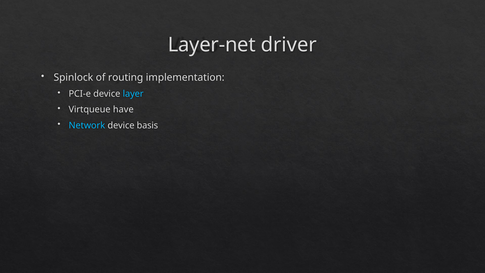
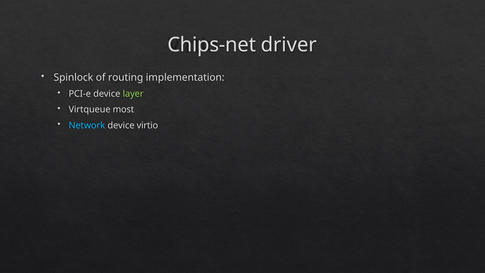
Layer-net: Layer-net -> Chips-net
layer colour: light blue -> light green
have: have -> most
basis: basis -> virtio
